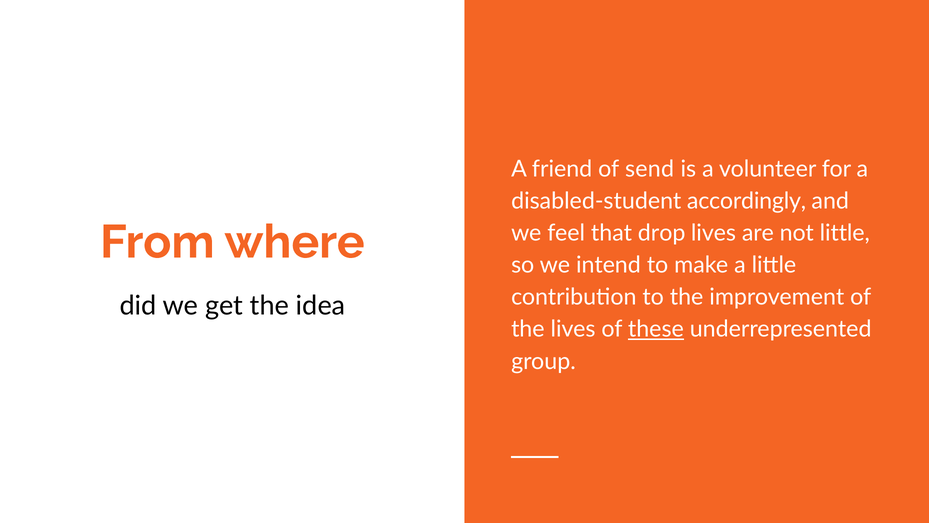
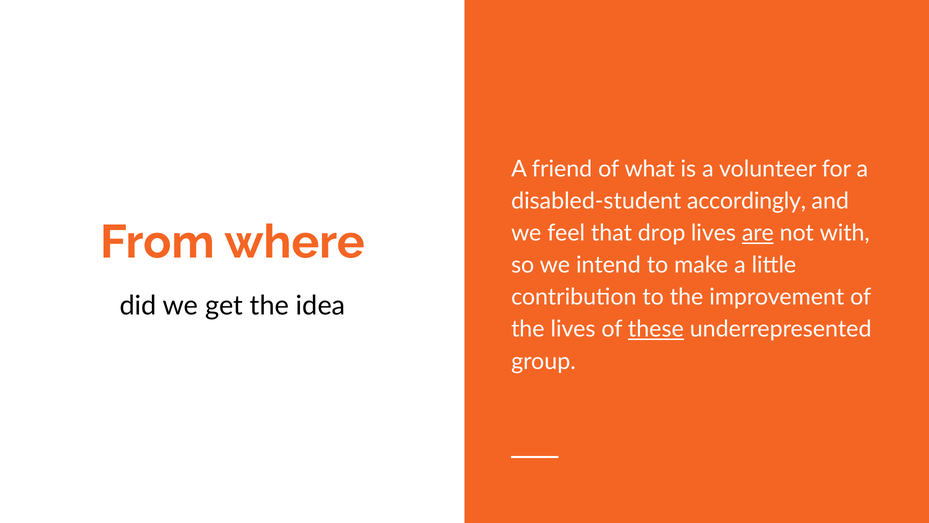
send: send -> what
are underline: none -> present
not little: little -> with
